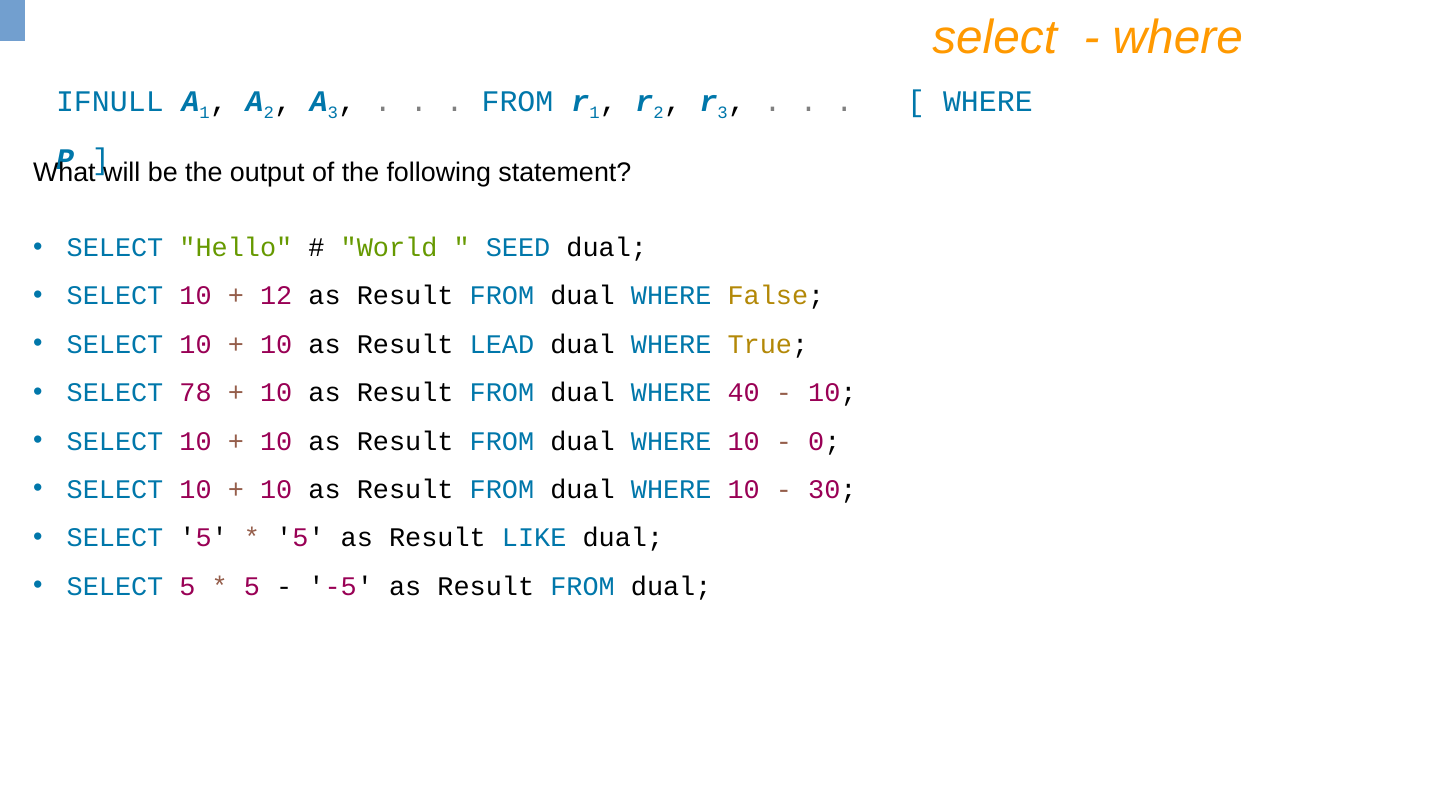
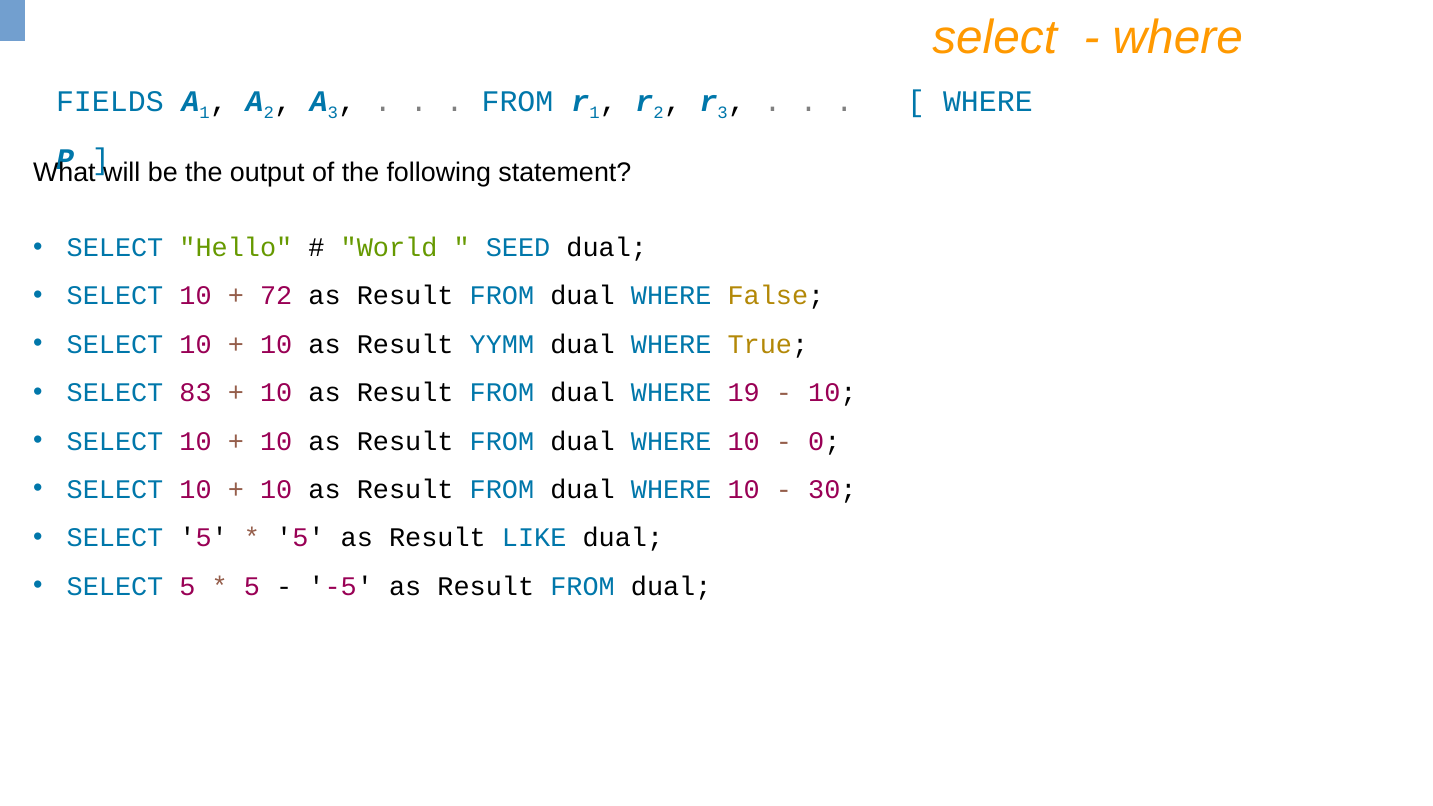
IFNULL: IFNULL -> FIELDS
12: 12 -> 72
LEAD: LEAD -> YYMM
78: 78 -> 83
40: 40 -> 19
